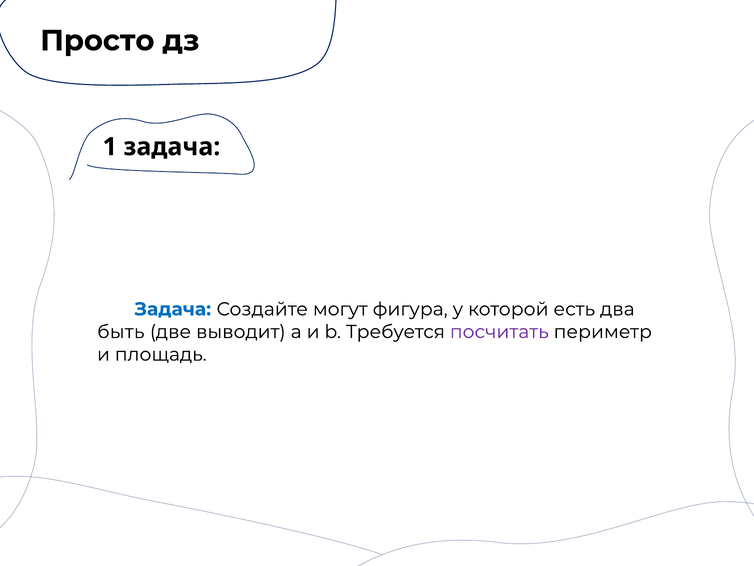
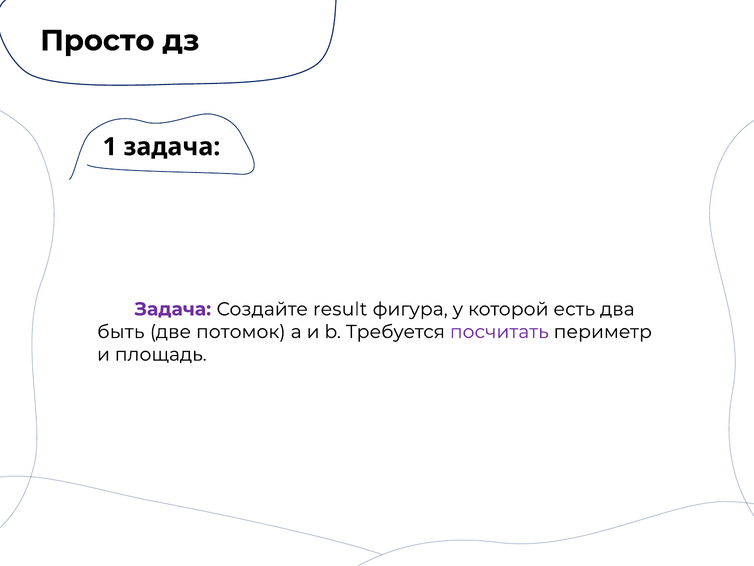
Задача at (173, 309) colour: blue -> purple
могут: могут -> result
выводит: выводит -> потомок
